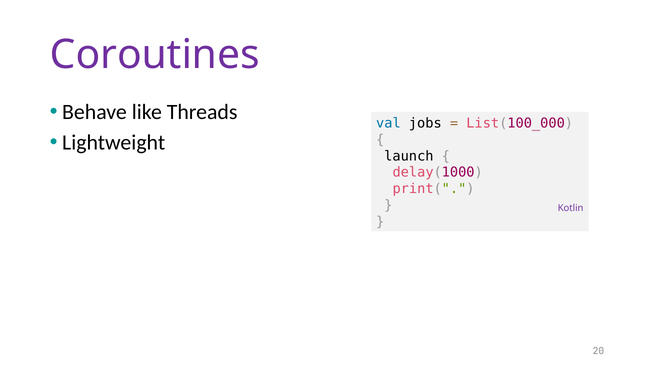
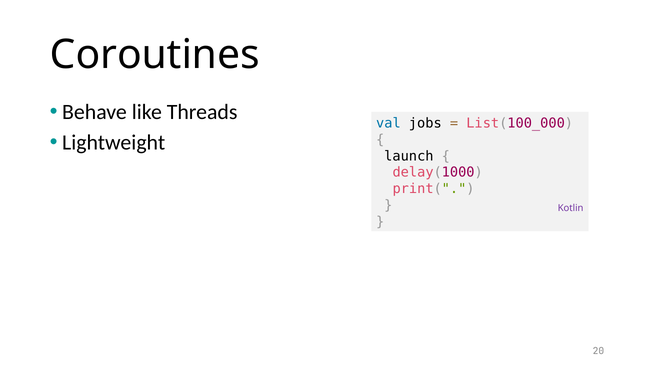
Coroutines colour: purple -> black
